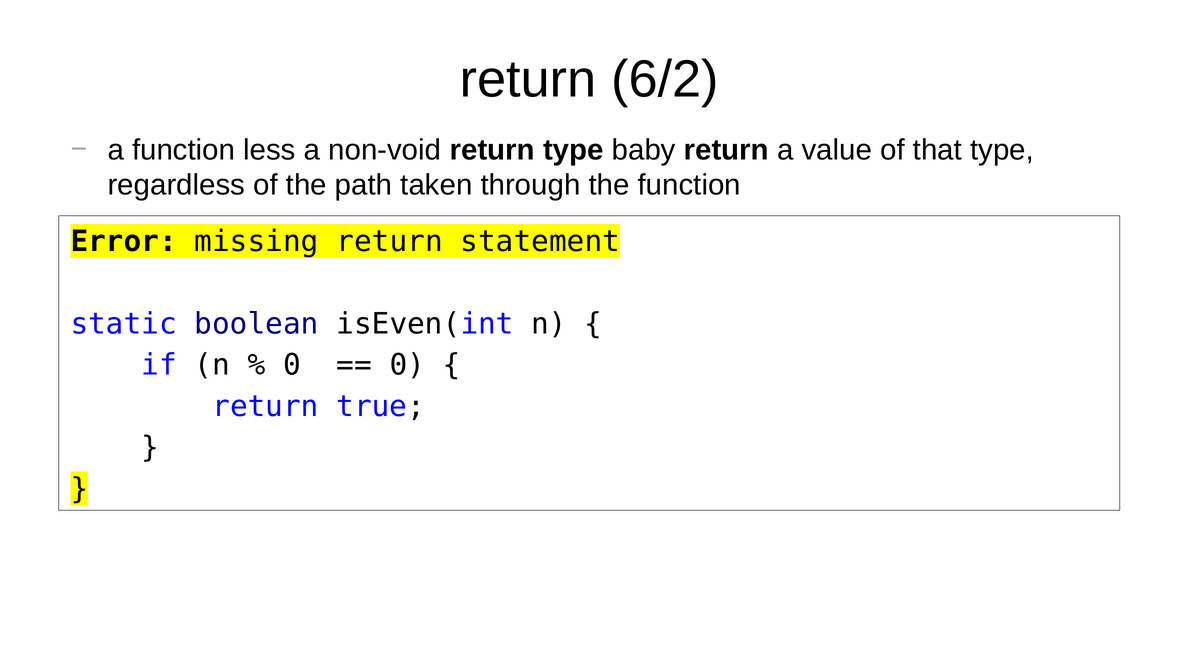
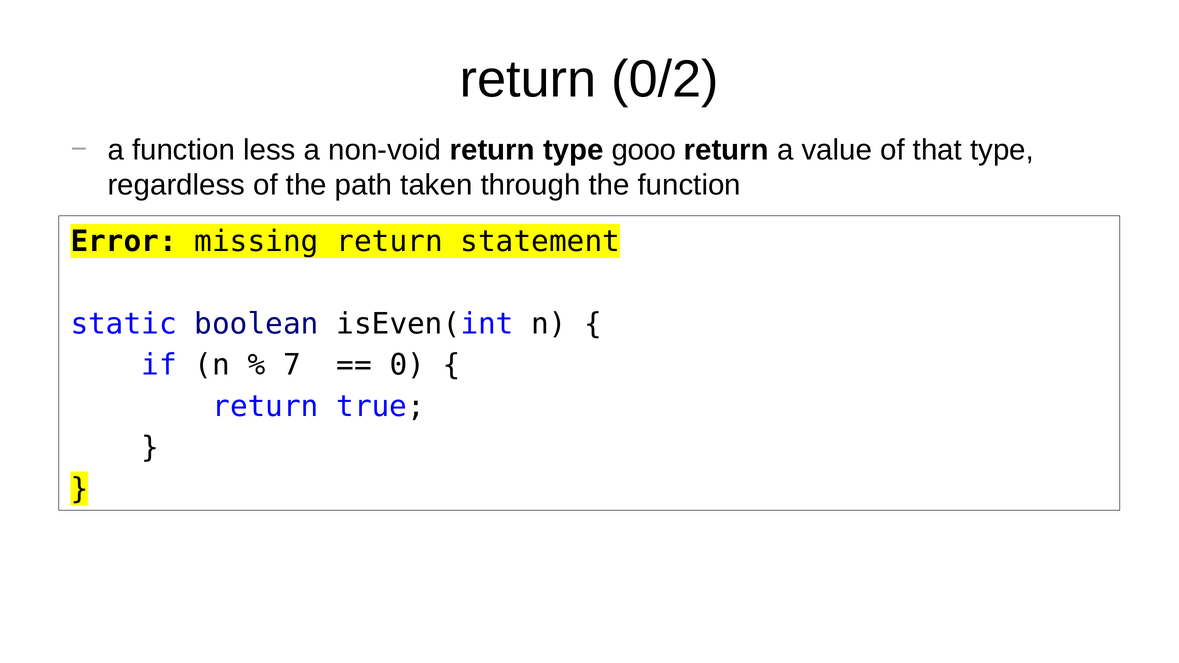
6/2: 6/2 -> 0/2
baby: baby -> gooo
0 at (292, 365): 0 -> 7
